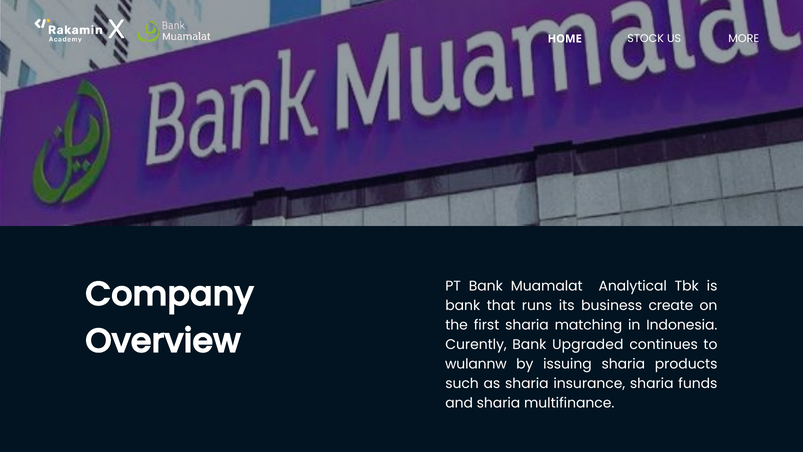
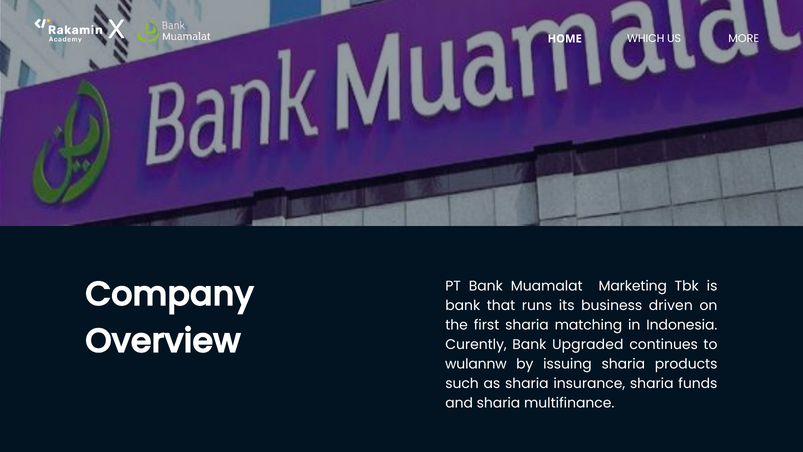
STOCK: STOCK -> WHICH
Analytical: Analytical -> Marketing
create: create -> driven
